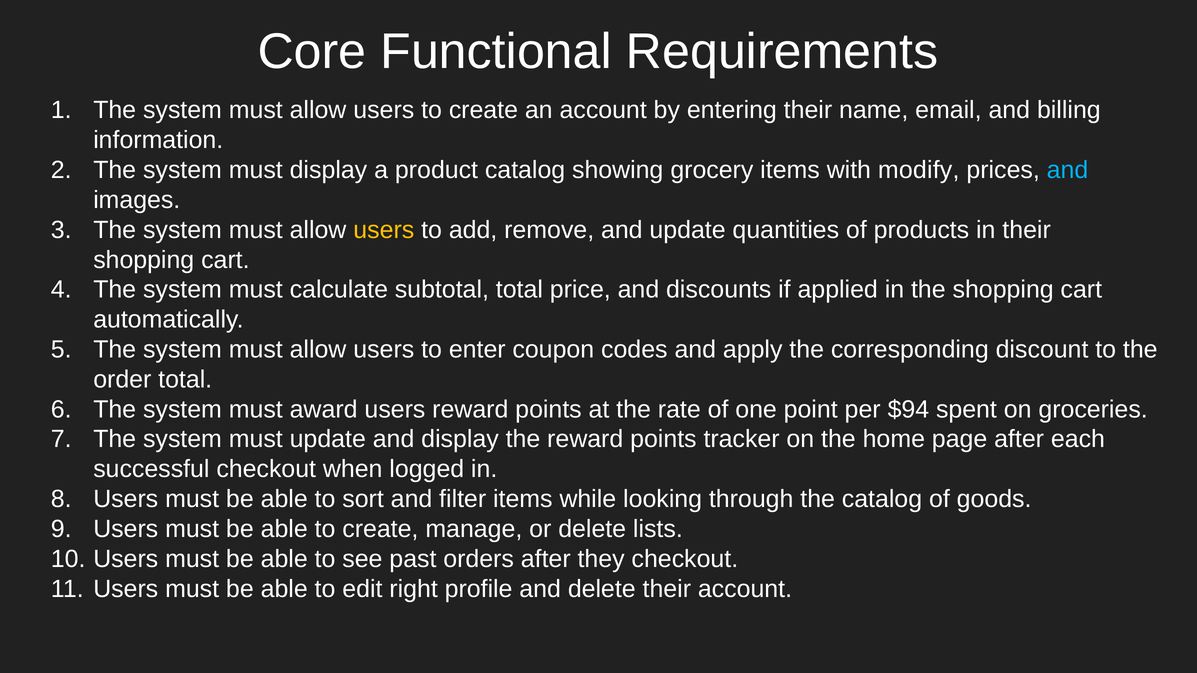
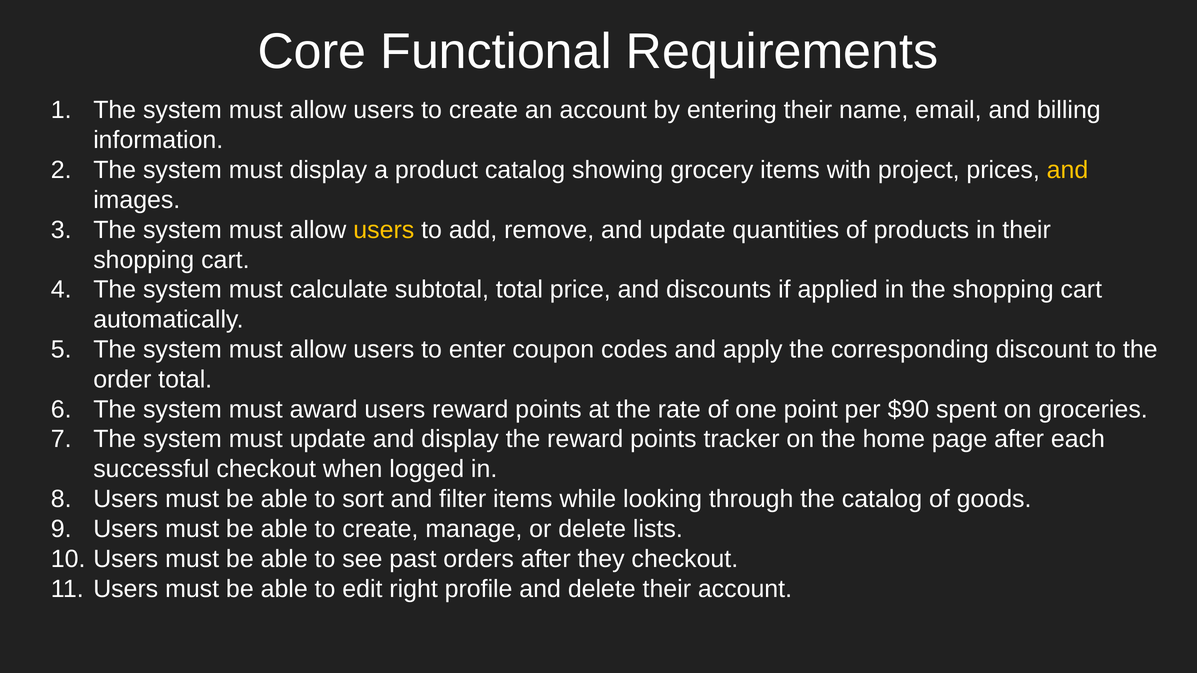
modify: modify -> project
and at (1068, 170) colour: light blue -> yellow
$94: $94 -> $90
